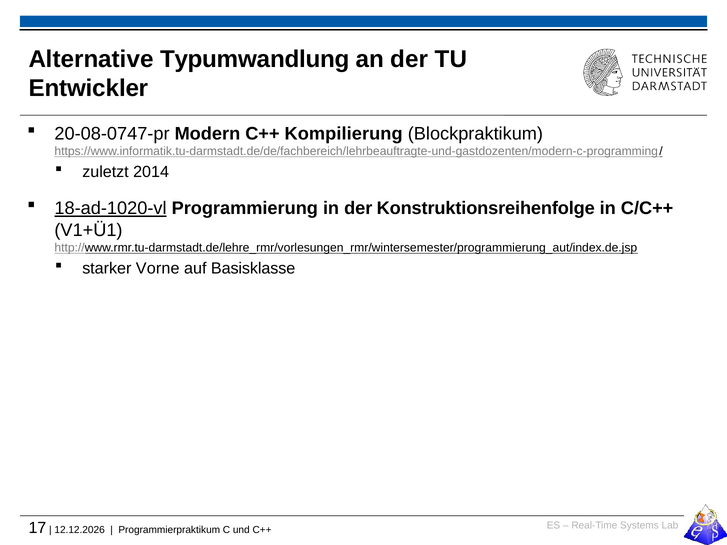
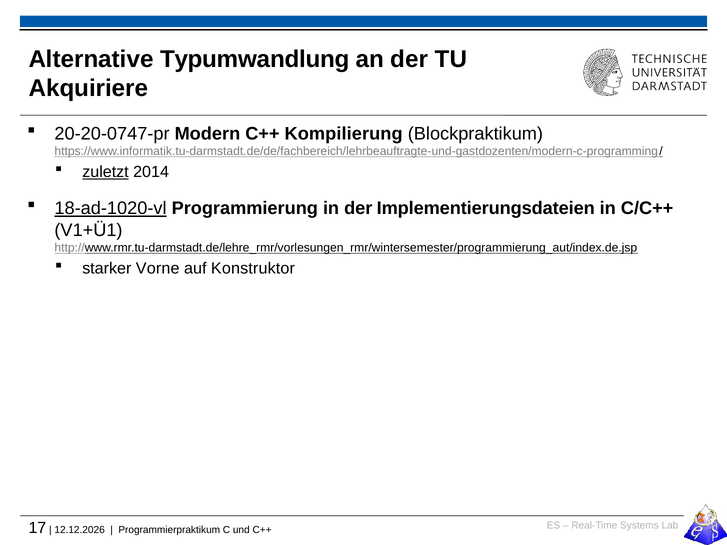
Entwickler: Entwickler -> Akquiriere
20-08-0747-pr: 20-08-0747-pr -> 20-20-0747-pr
zuletzt underline: none -> present
Konstruktionsreihenfolge: Konstruktionsreihenfolge -> Implementierungsdateien
Basisklasse: Basisklasse -> Konstruktor
